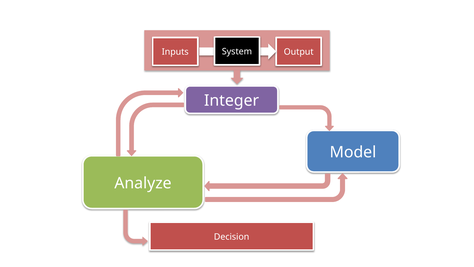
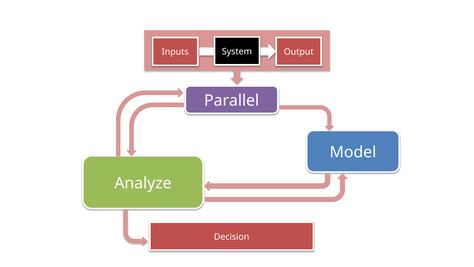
Integer: Integer -> Parallel
